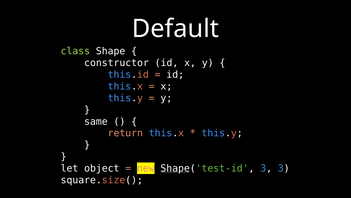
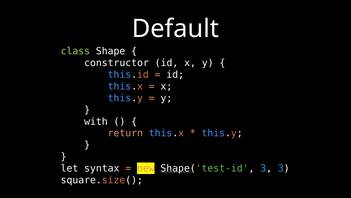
same: same -> with
object: object -> syntax
